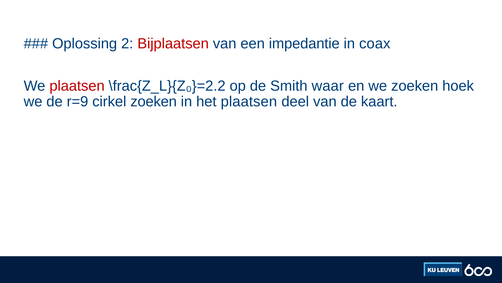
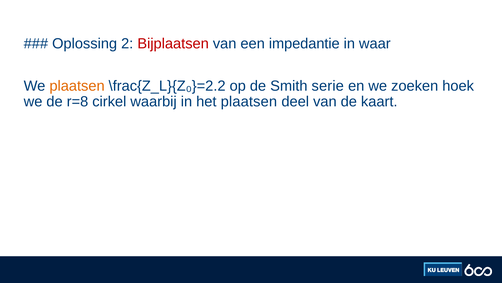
coax: coax -> waar
plaatsen at (77, 86) colour: red -> orange
waar: waar -> serie
r=9: r=9 -> r=8
cirkel zoeken: zoeken -> waarbij
